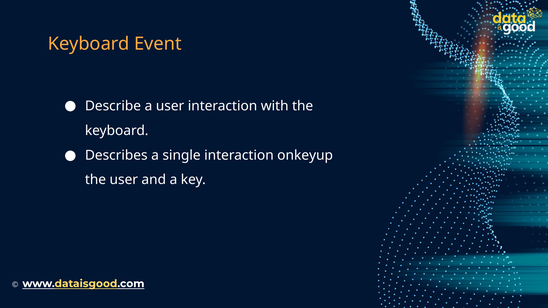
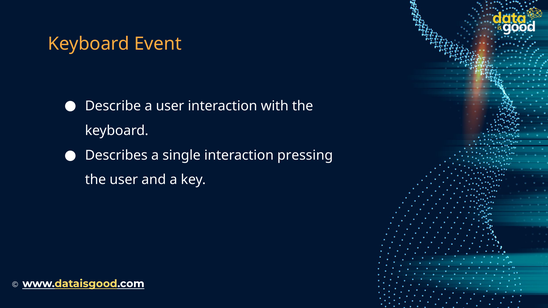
onkeyup: onkeyup -> pressing
